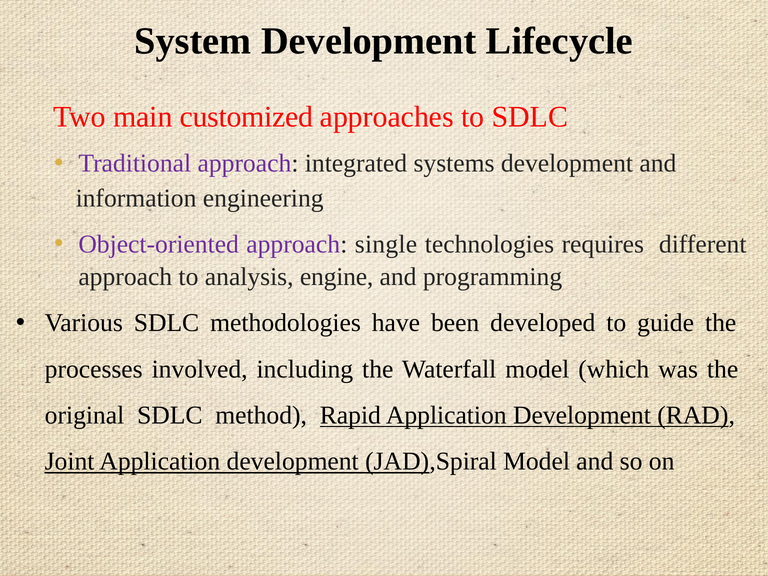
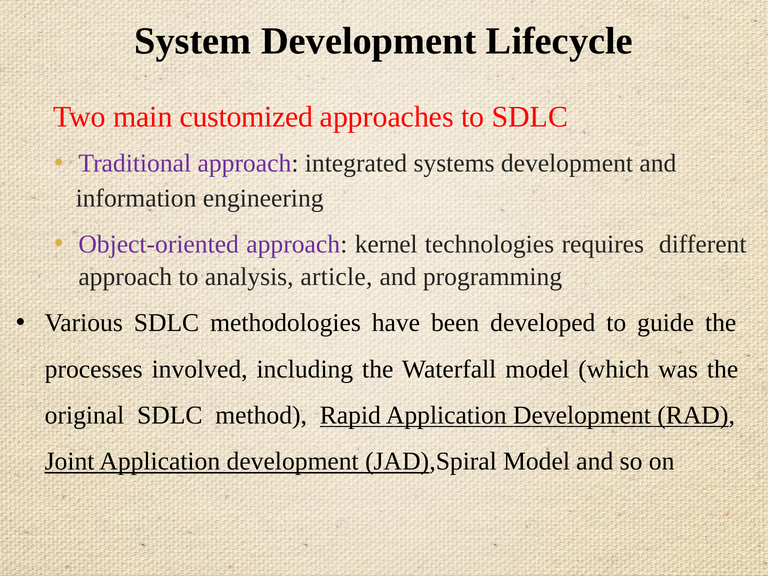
single: single -> kernel
engine: engine -> article
